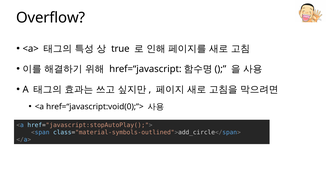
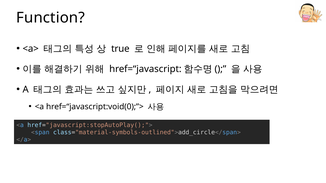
Overflow: Overflow -> Function
